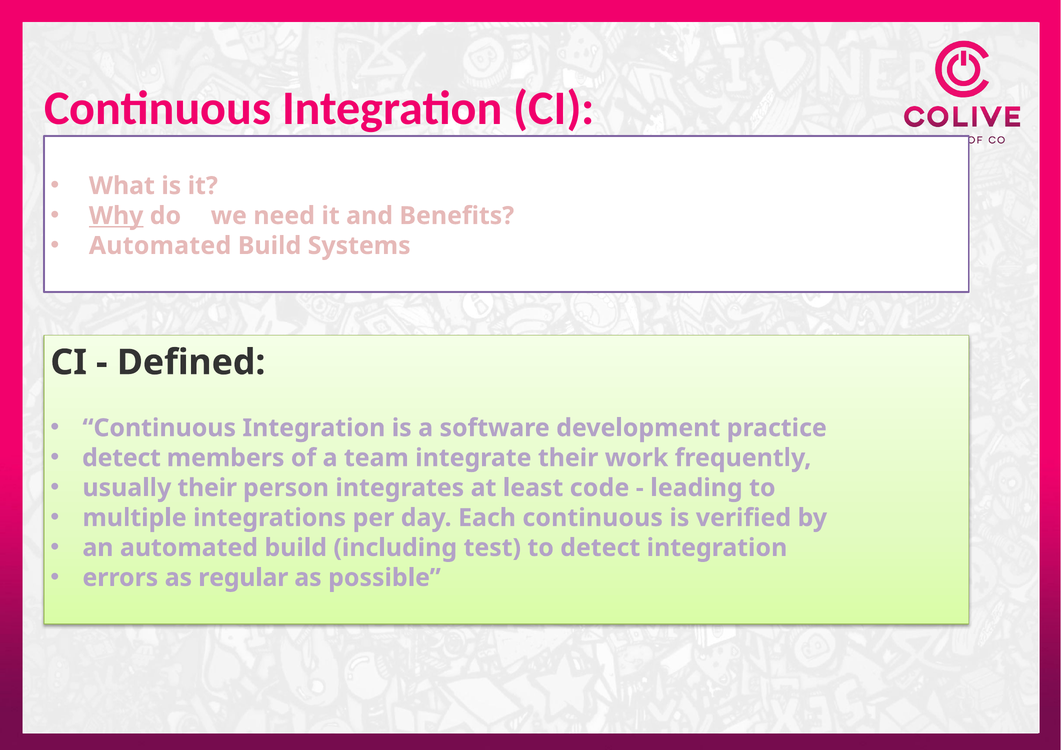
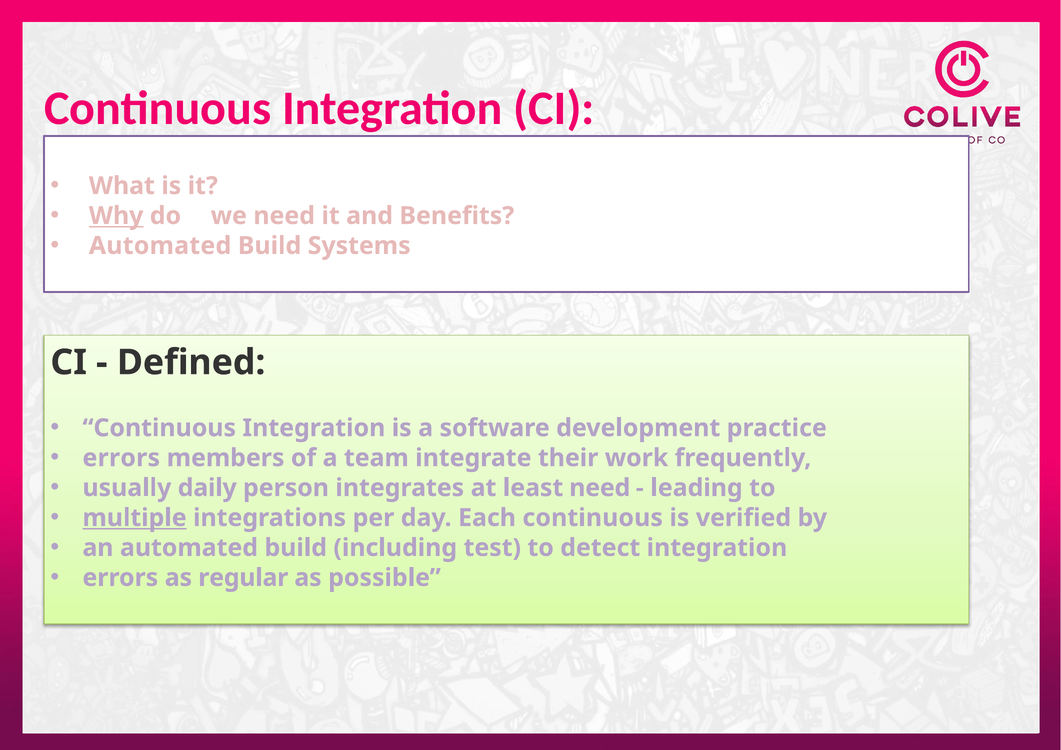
detect at (121, 458): detect -> errors
usually their: their -> daily
least code: code -> need
multiple underline: none -> present
